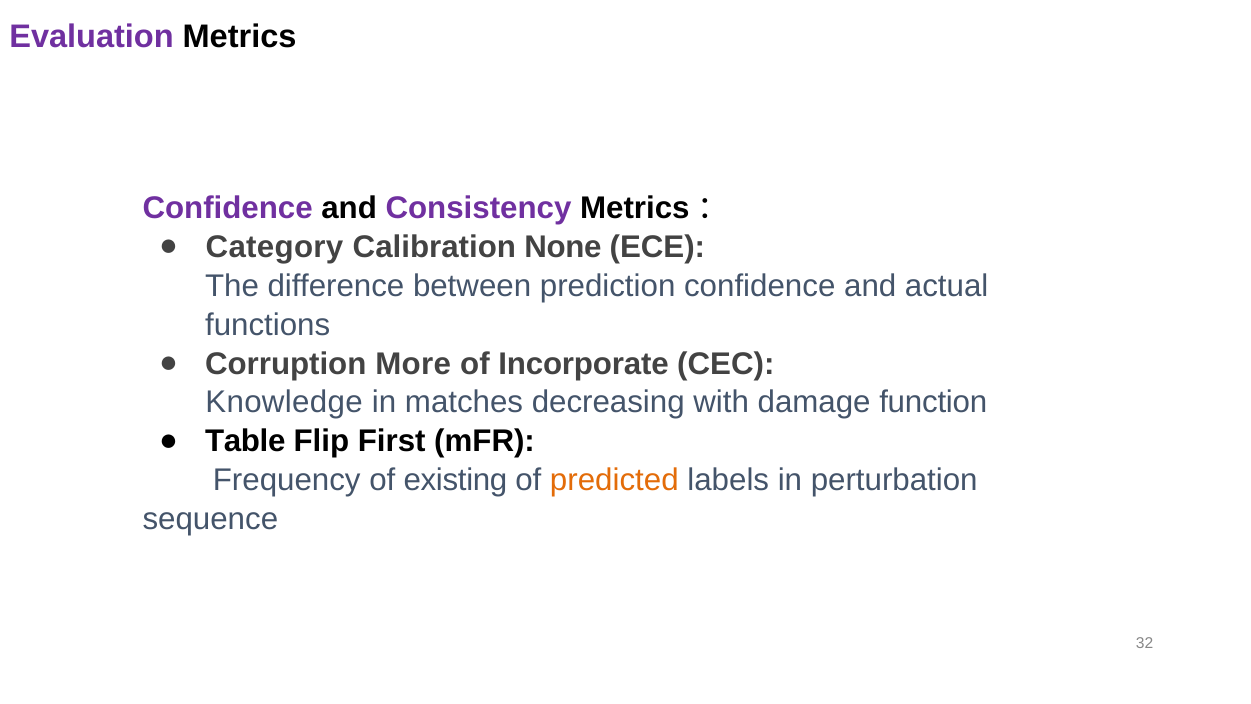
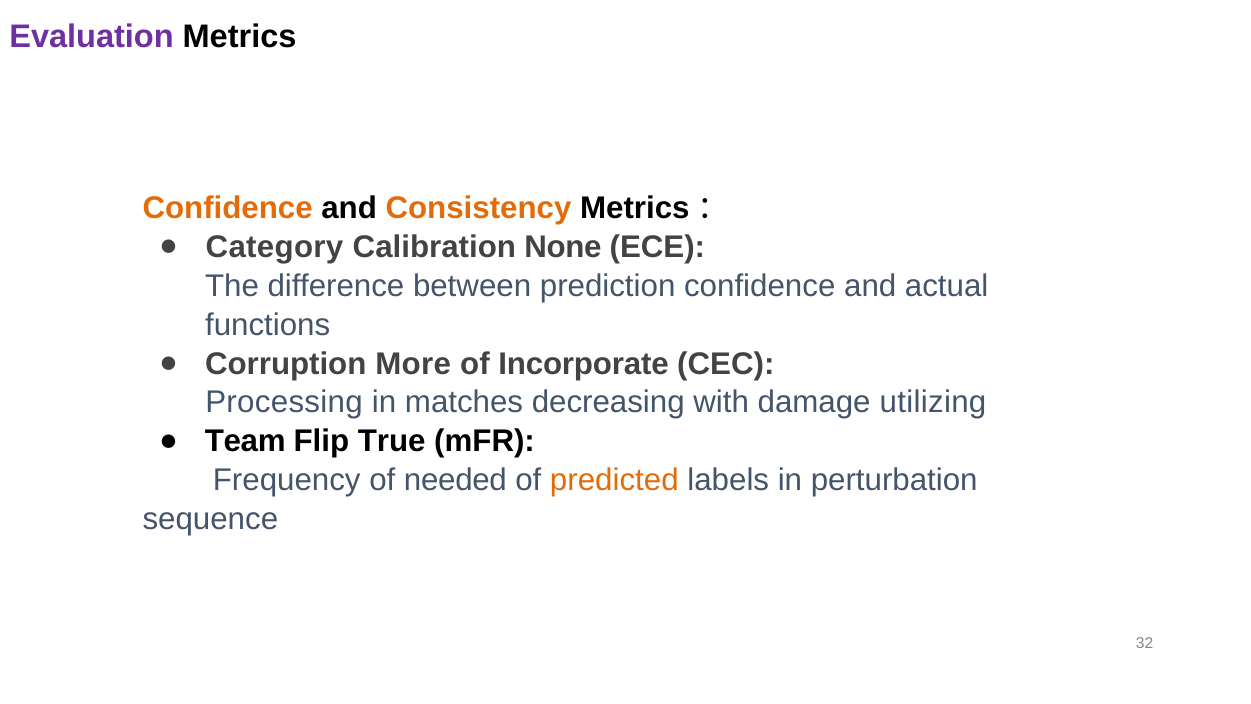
Confidence at (228, 208) colour: purple -> orange
Consistency colour: purple -> orange
Knowledge: Knowledge -> Processing
function: function -> utilizing
Table: Table -> Team
First: First -> True
existing: existing -> needed
